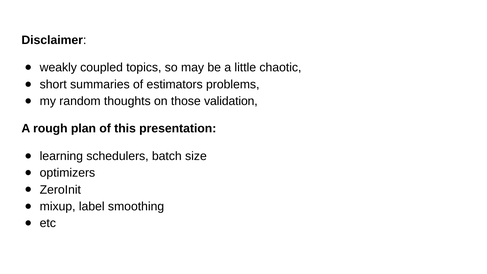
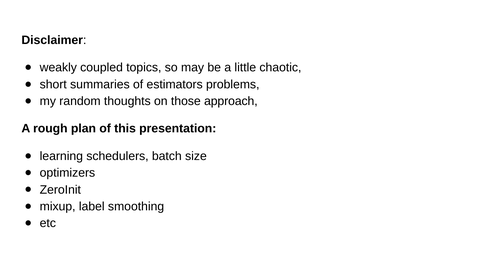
validation: validation -> approach
